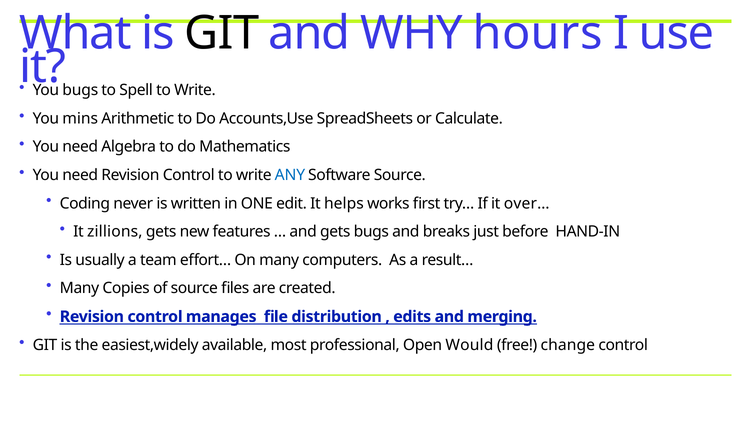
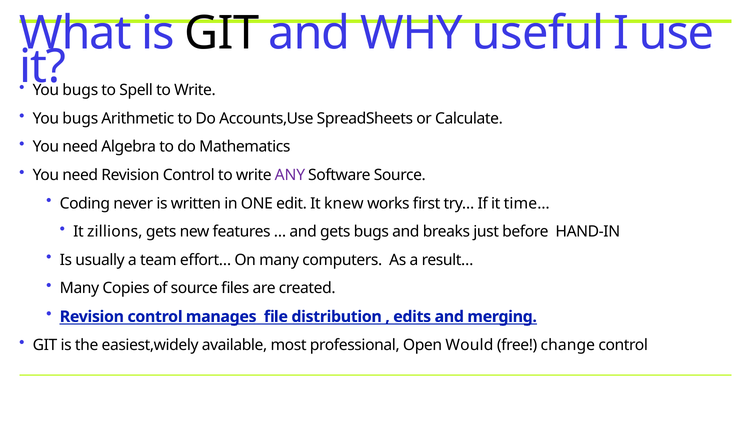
hours: hours -> useful
mins at (80, 119): mins -> bugs
ANY colour: blue -> purple
helps: helps -> knew
over…: over… -> time…
